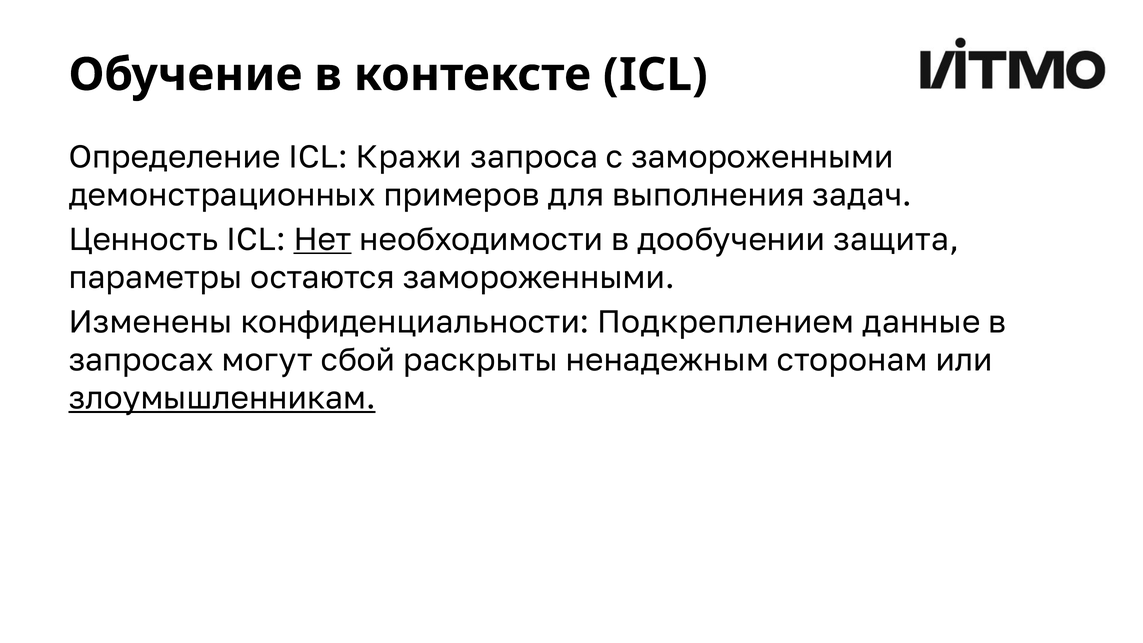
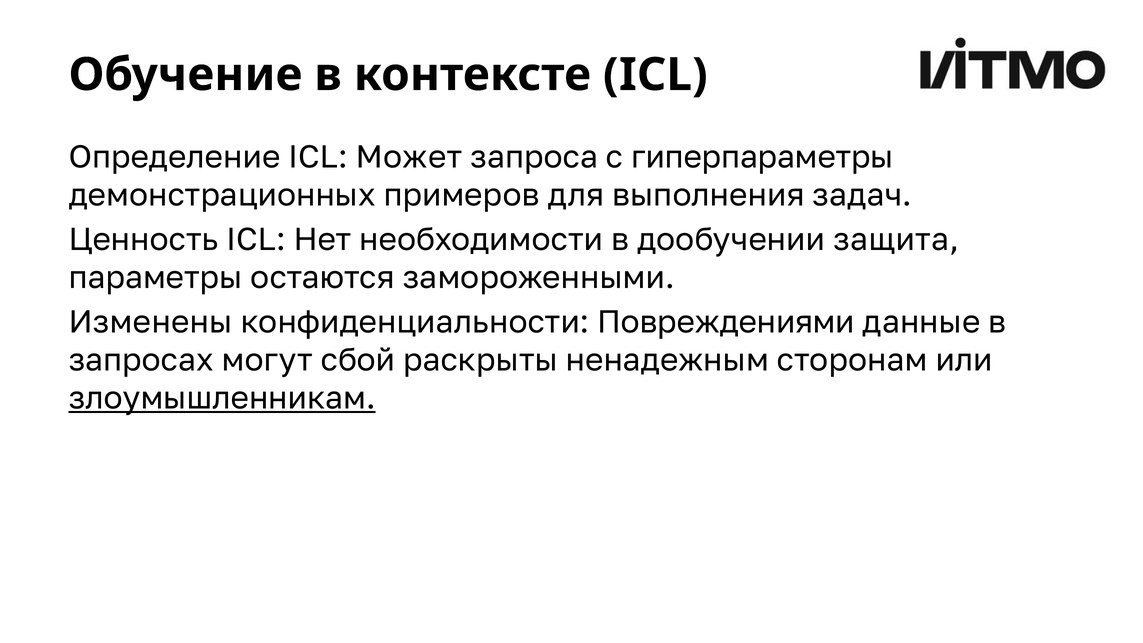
Кражи: Кражи -> Может
с замороженными: замороженными -> гиперпараметры
Нет underline: present -> none
Подкреплением: Подкреплением -> Повреждениями
